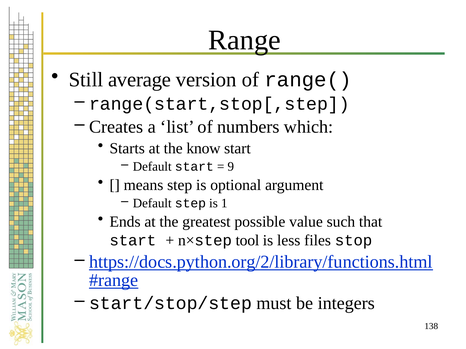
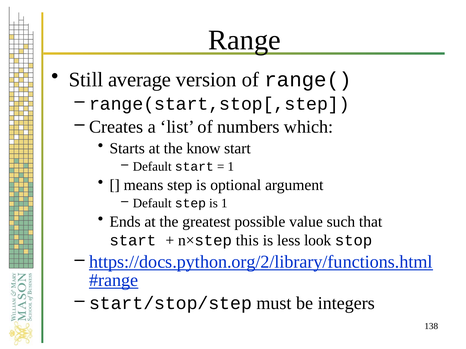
9 at (231, 167): 9 -> 1
tool: tool -> this
files: files -> look
